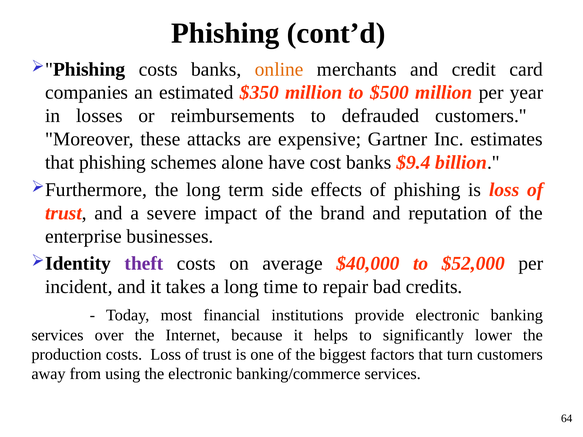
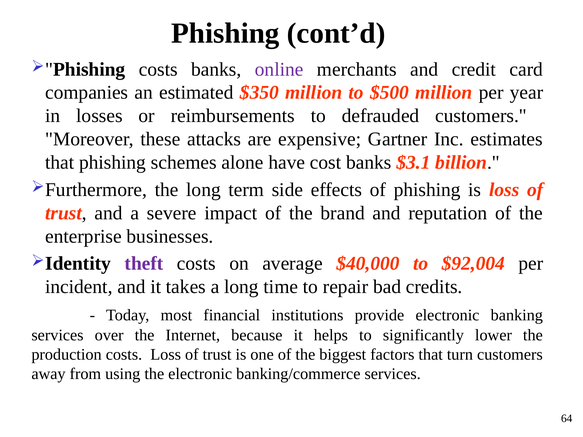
online colour: orange -> purple
$9.4: $9.4 -> $3.1
$52,000: $52,000 -> $92,004
